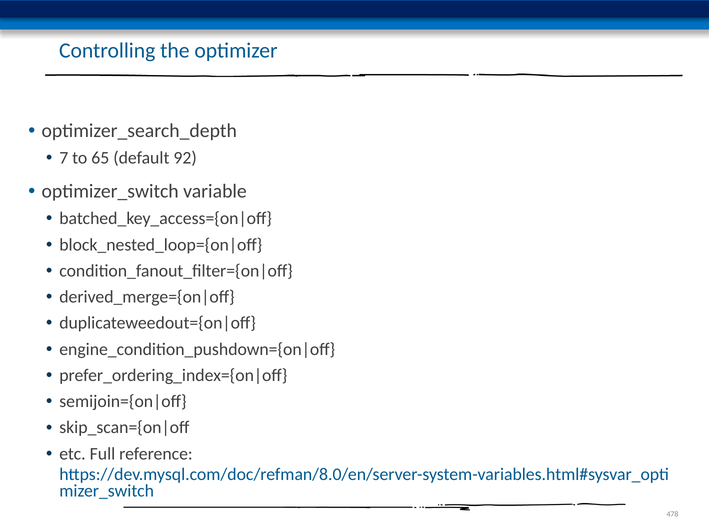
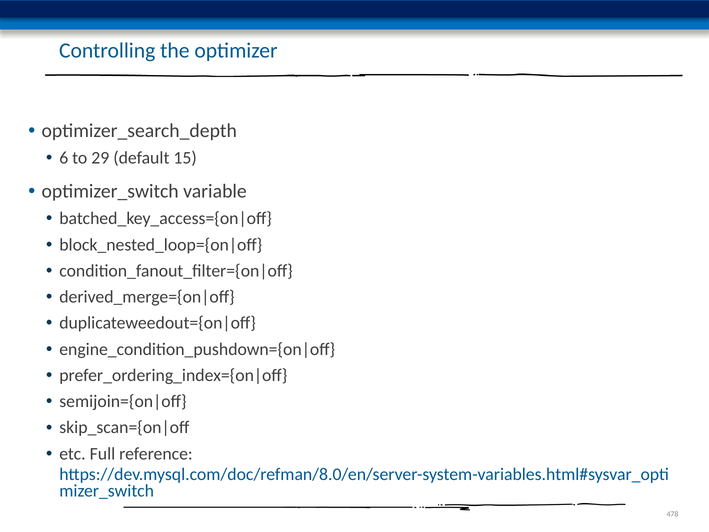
7: 7 -> 6
65: 65 -> 29
92: 92 -> 15
